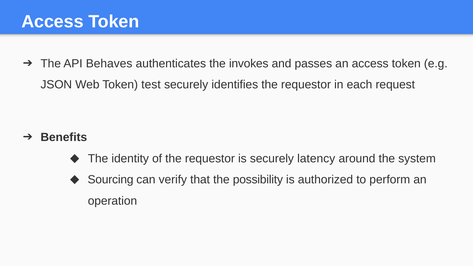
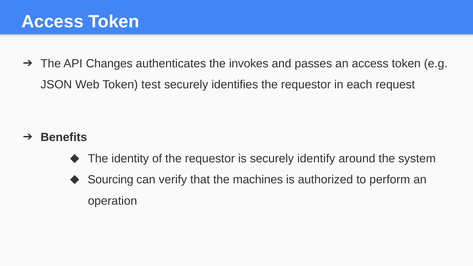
Behaves: Behaves -> Changes
latency: latency -> identify
possibility: possibility -> machines
